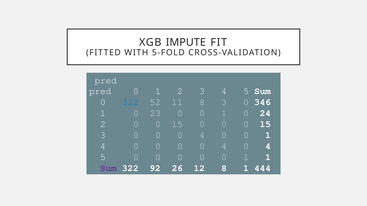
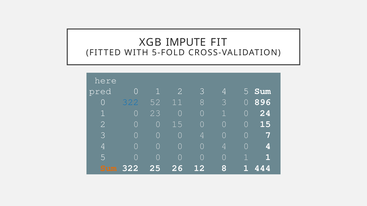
pred at (106, 80): pred -> here
346: 346 -> 896
4 0 0 1: 1 -> 7
Sum at (108, 168) colour: purple -> orange
92: 92 -> 25
